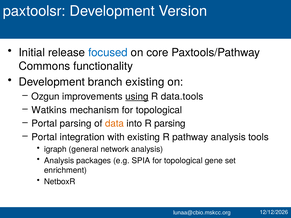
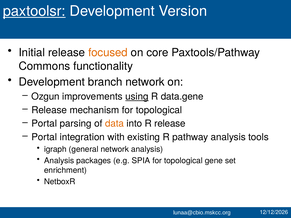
paxtoolsr underline: none -> present
focused colour: blue -> orange
branch existing: existing -> network
data.tools: data.tools -> data.gene
Watkins at (49, 110): Watkins -> Release
R parsing: parsing -> release
